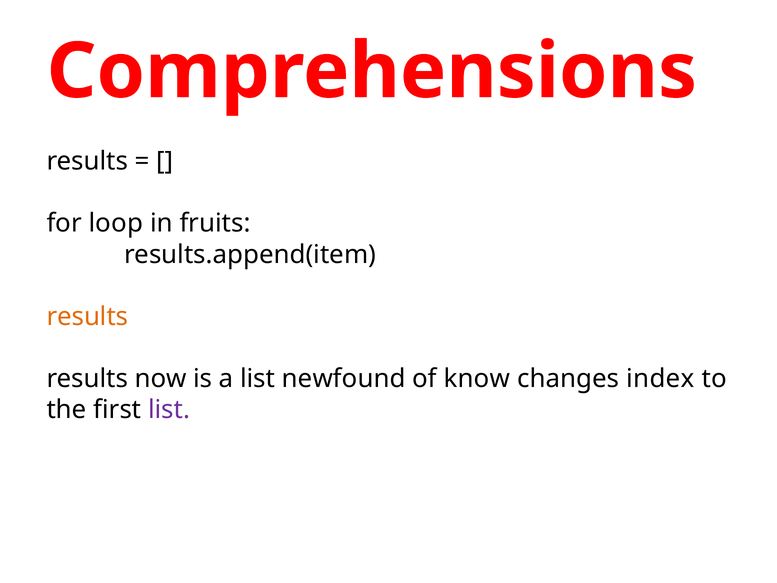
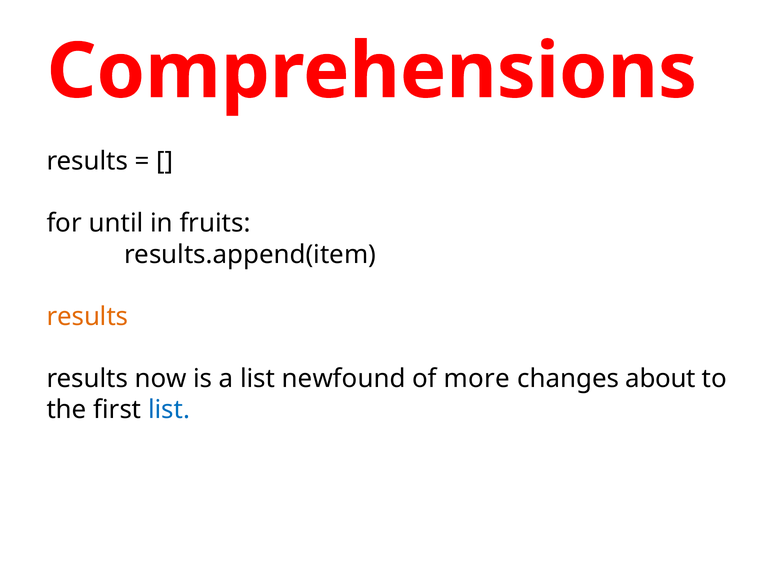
loop: loop -> until
know: know -> more
index: index -> about
list at (169, 410) colour: purple -> blue
